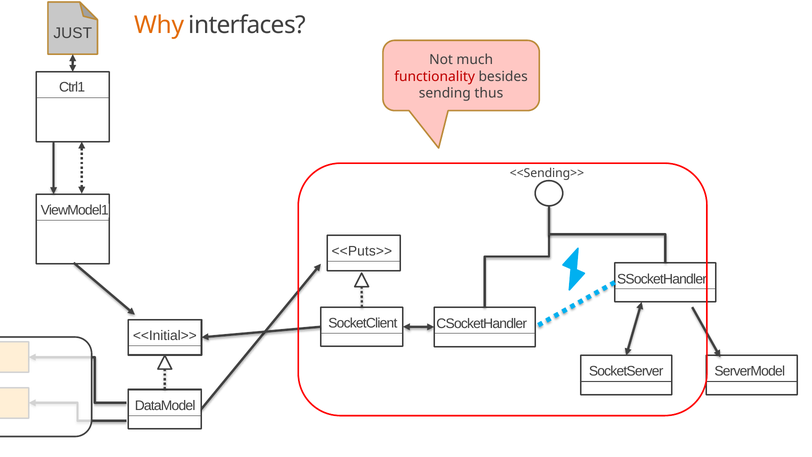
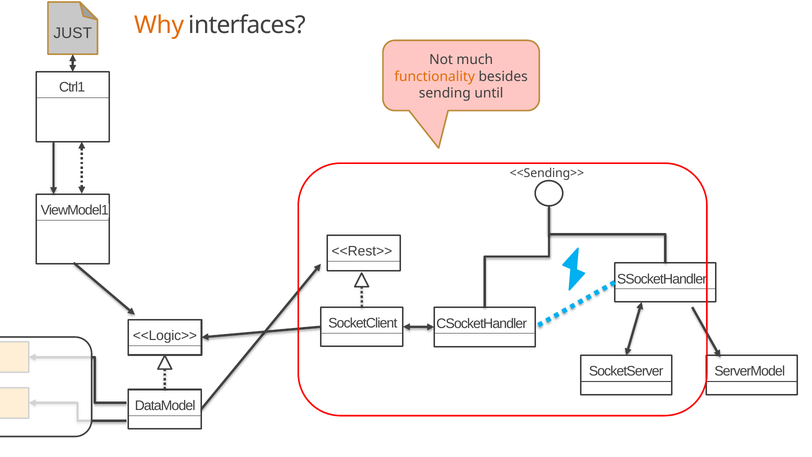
functionality colour: red -> orange
thus: thus -> until
<<Puts>>: <<Puts>> -> <<Rest>>
<<Initial>>: <<Initial>> -> <<Logic>>
